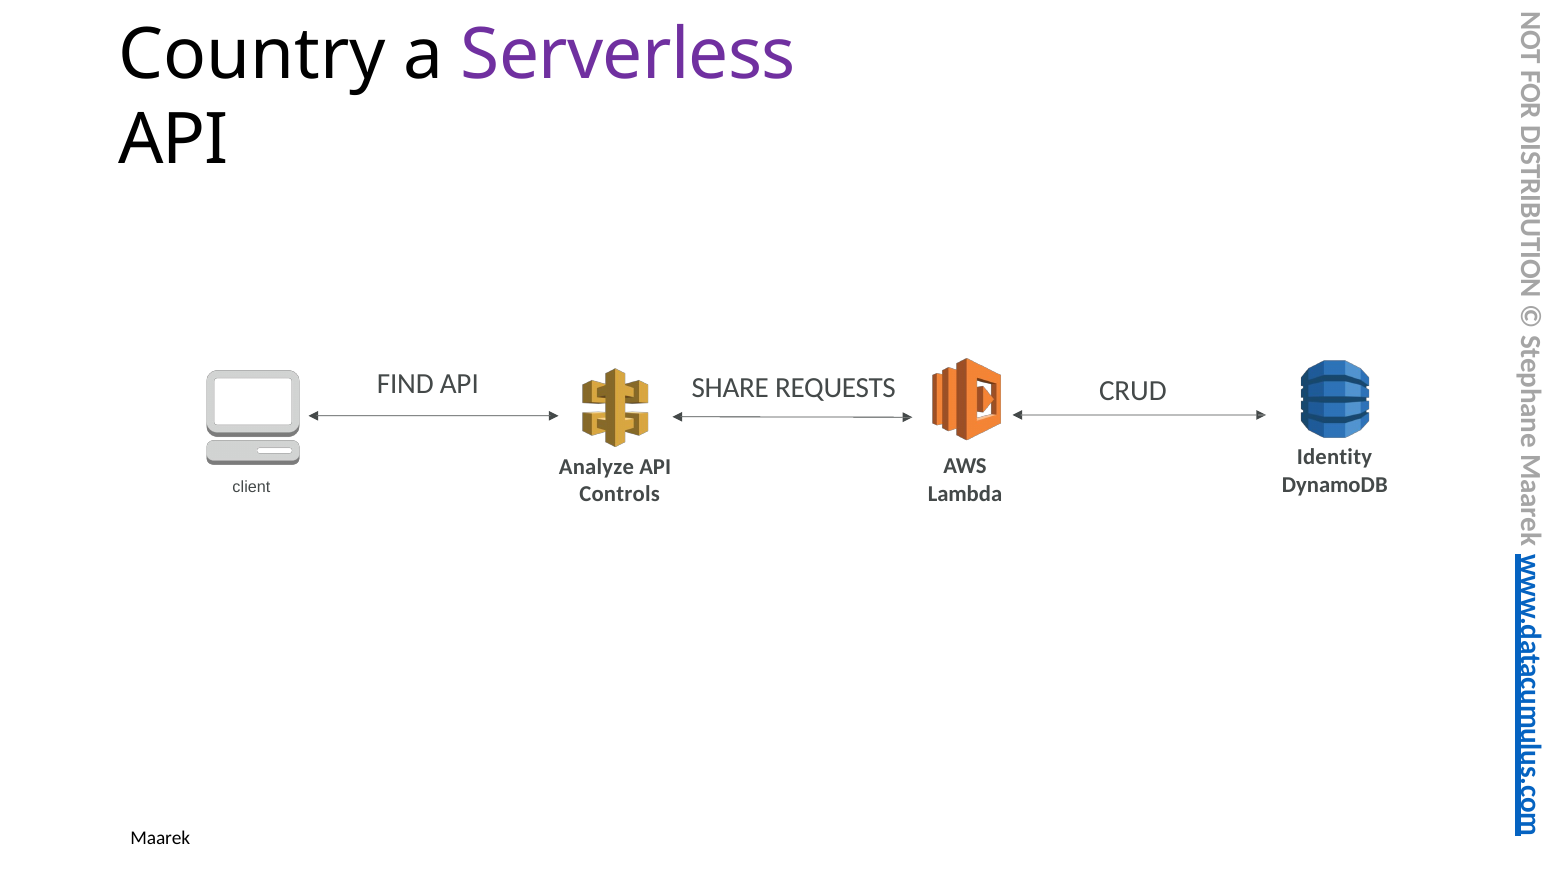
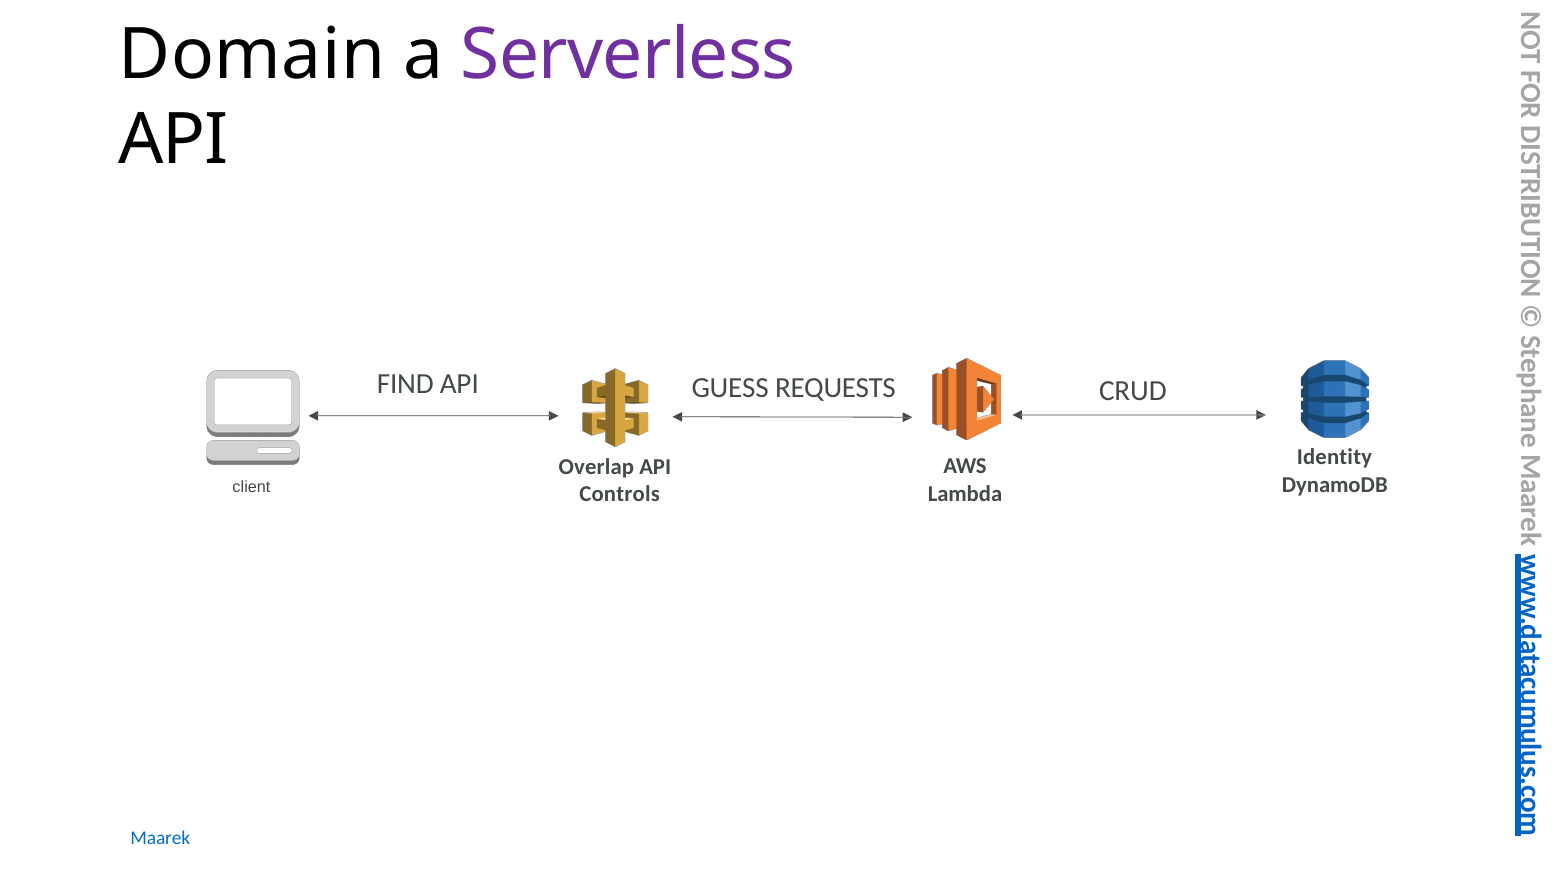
Country: Country -> Domain
SHARE: SHARE -> GUESS
Analyze: Analyze -> Overlap
Maarek colour: black -> blue
